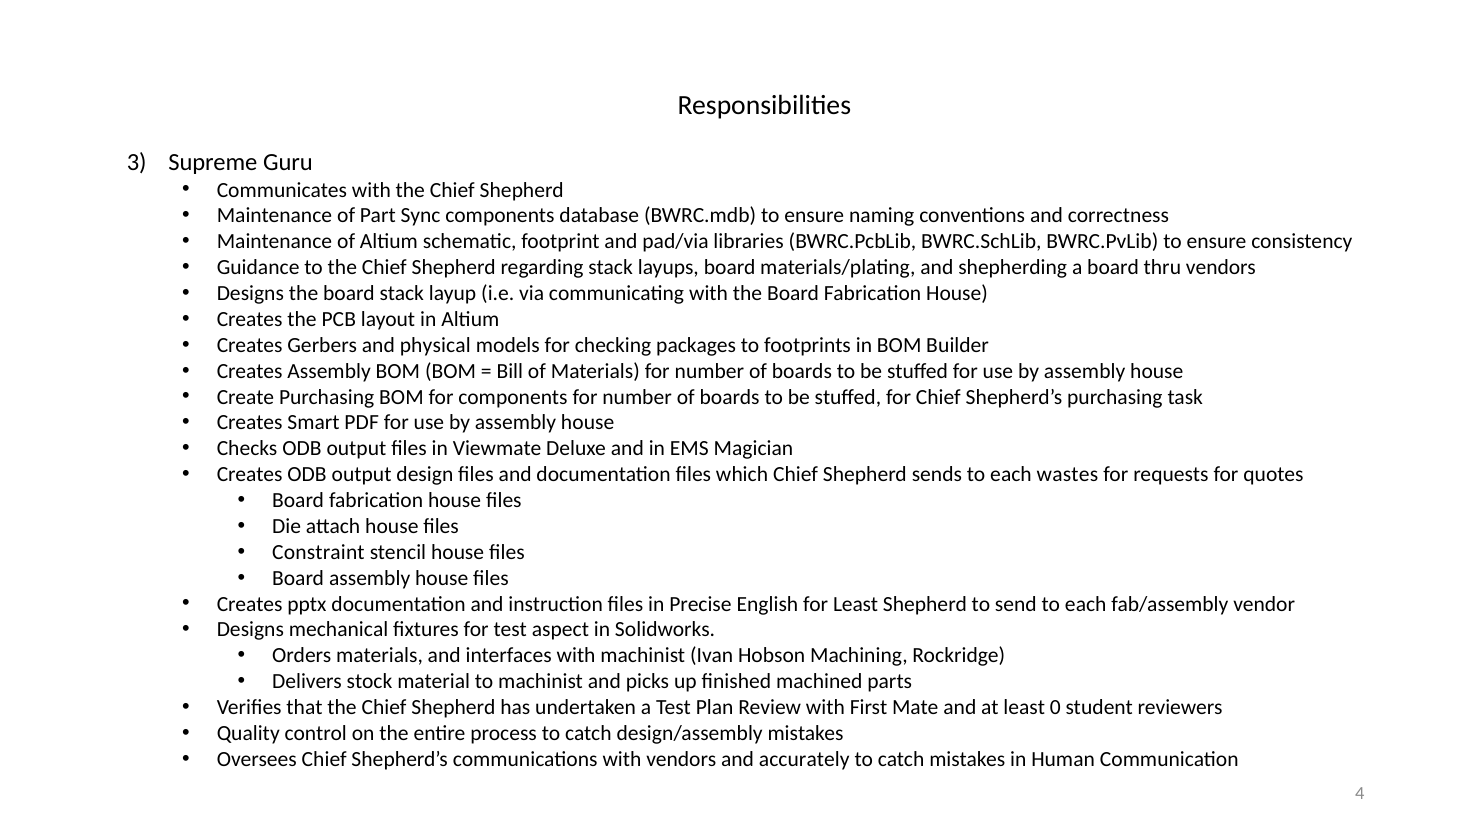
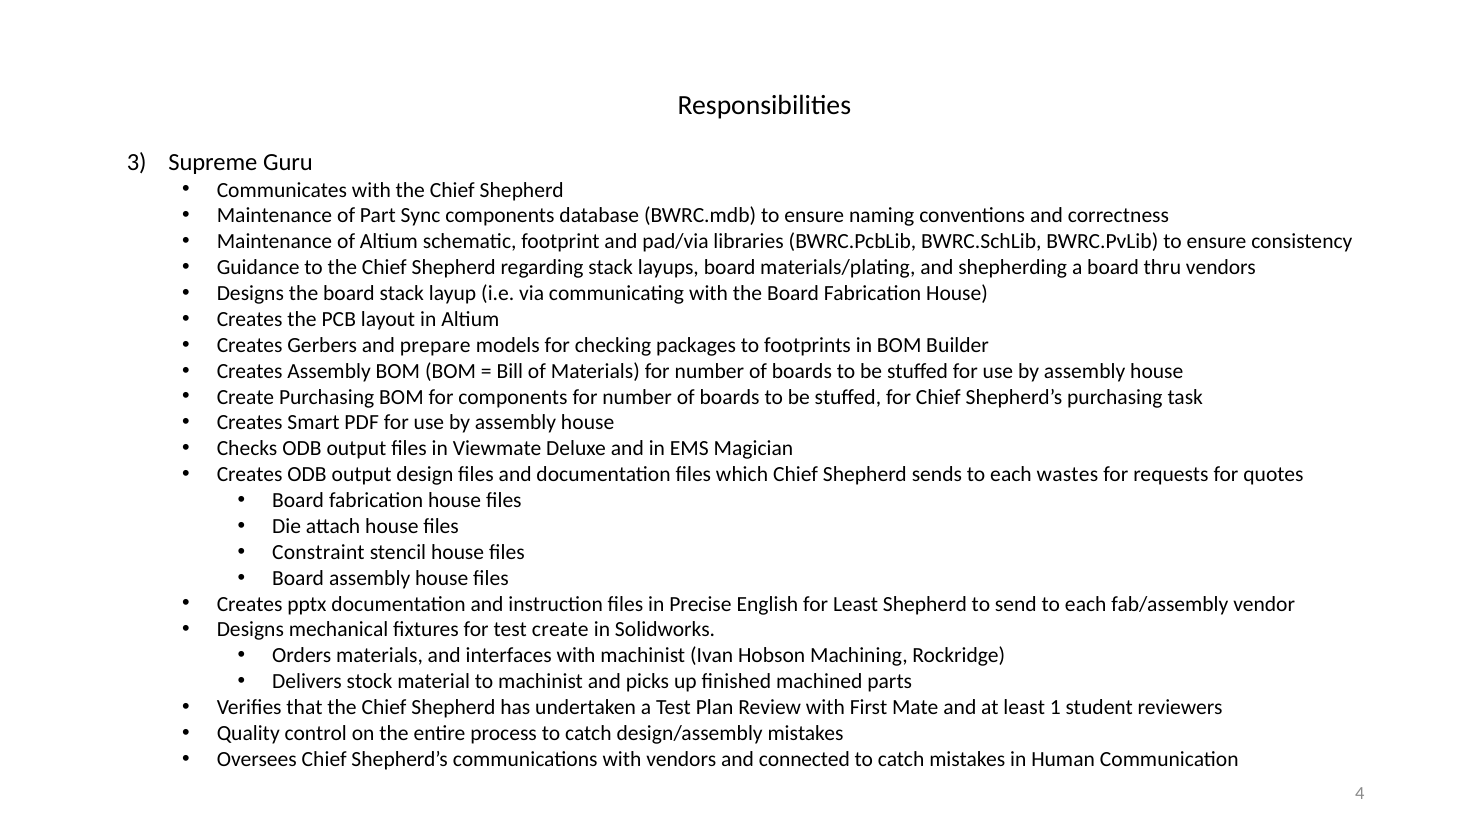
physical: physical -> prepare
test aspect: aspect -> create
0: 0 -> 1
accurately: accurately -> connected
